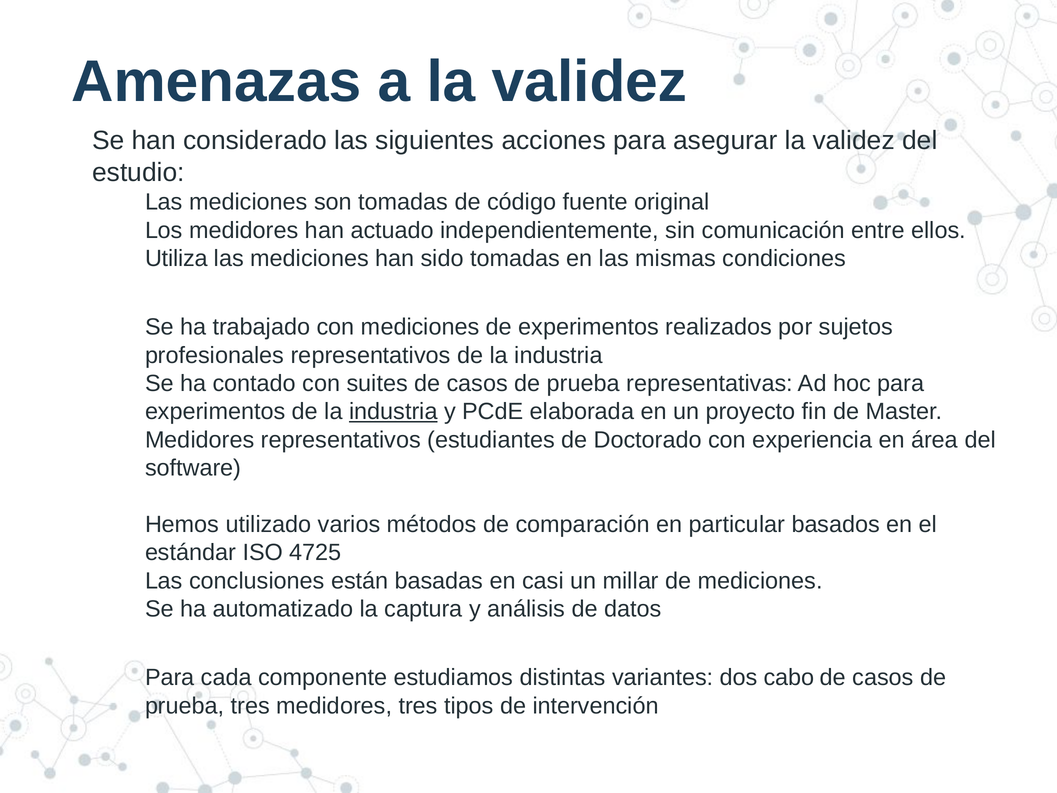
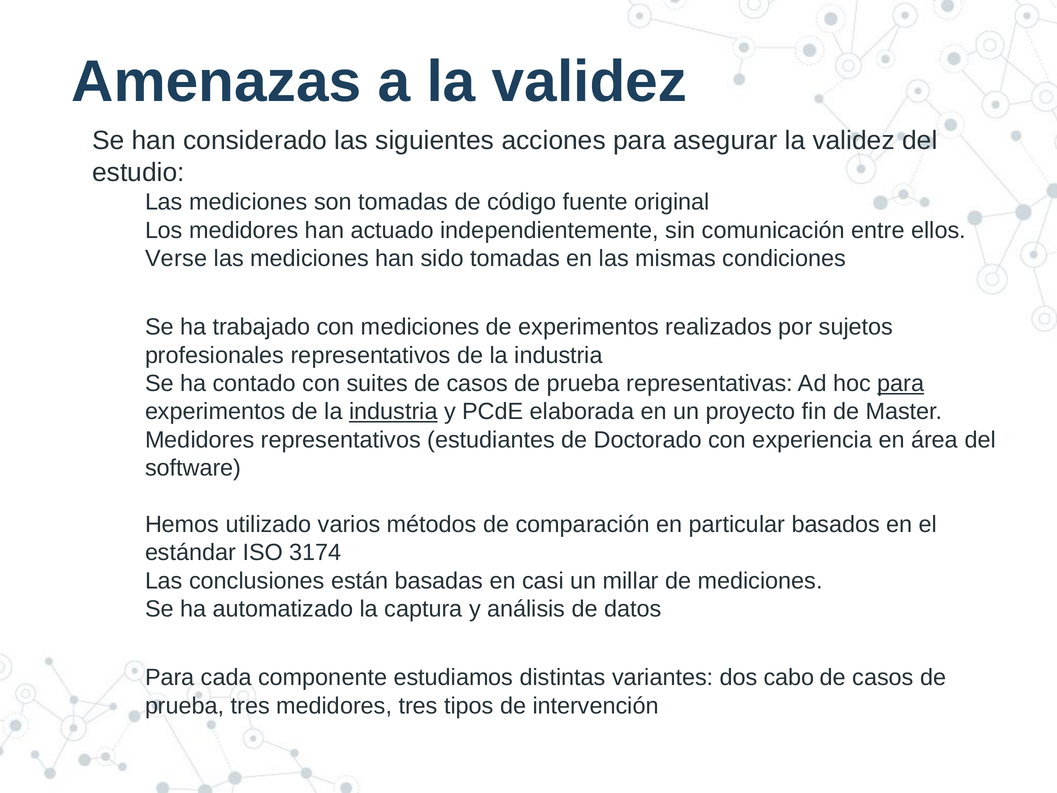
Utiliza: Utiliza -> Verse
para at (901, 383) underline: none -> present
4725: 4725 -> 3174
